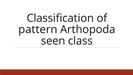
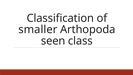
pattern: pattern -> smaller
